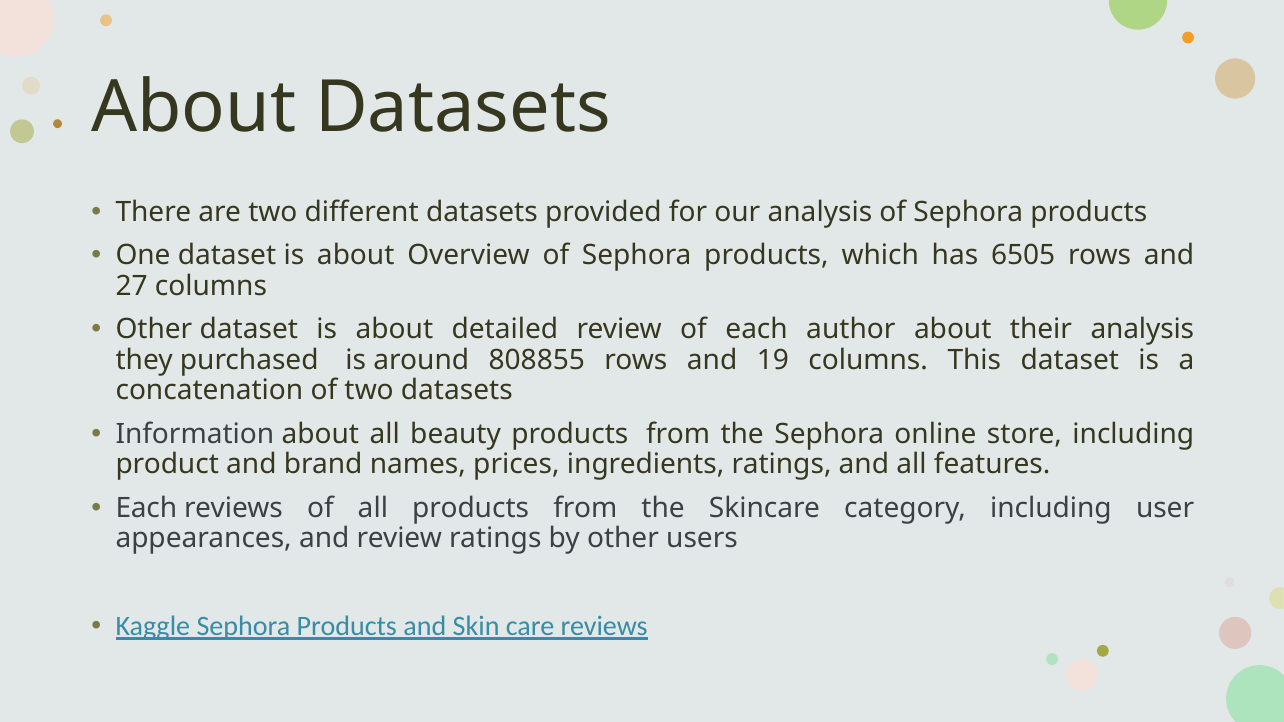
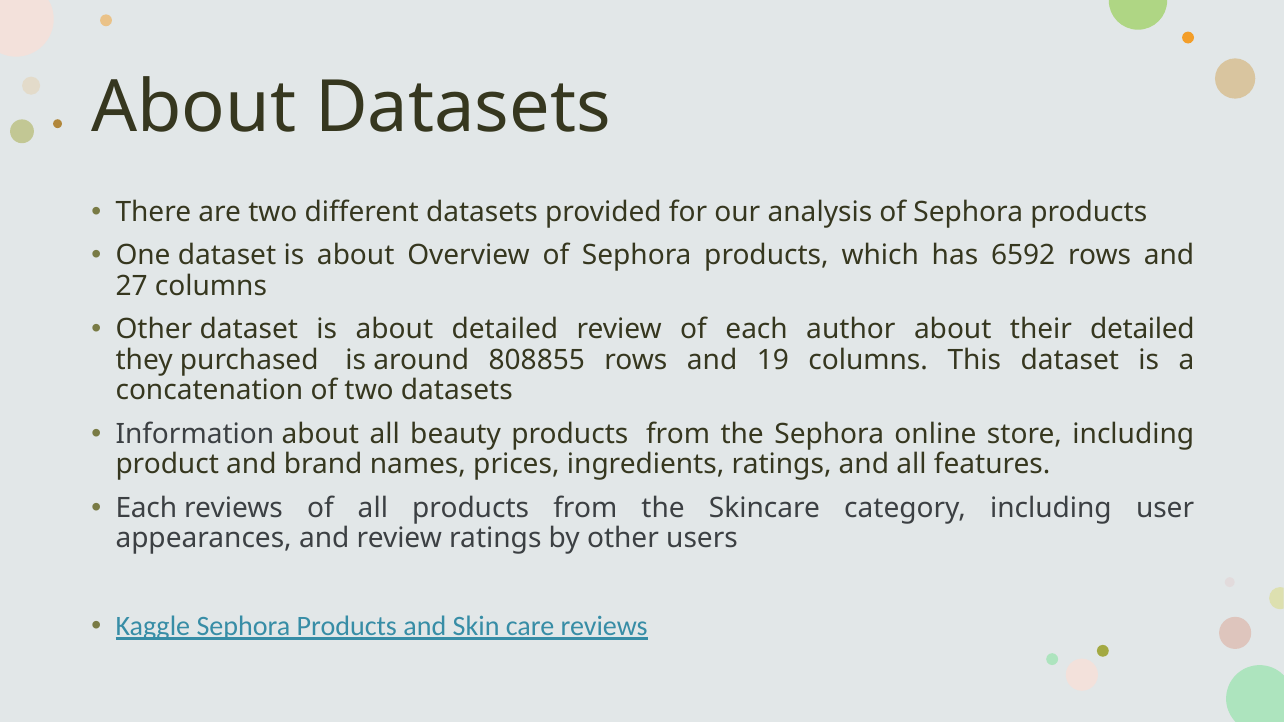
6505: 6505 -> 6592
their analysis: analysis -> detailed
